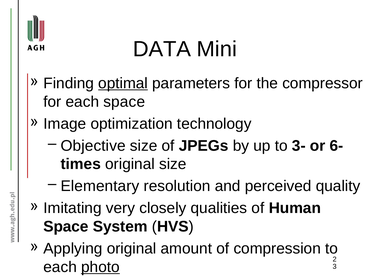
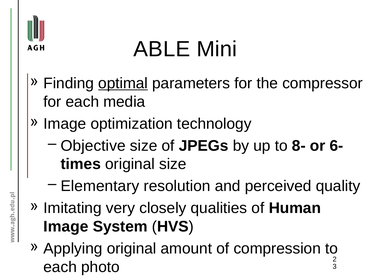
DATA: DATA -> ABLE
each space: space -> media
3-: 3- -> 8-
Space at (66, 227): Space -> Image
photo underline: present -> none
